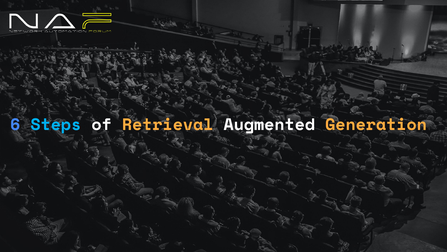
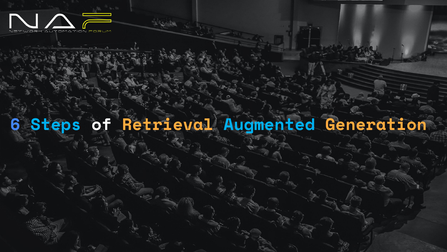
Augmented colour: white -> light blue
